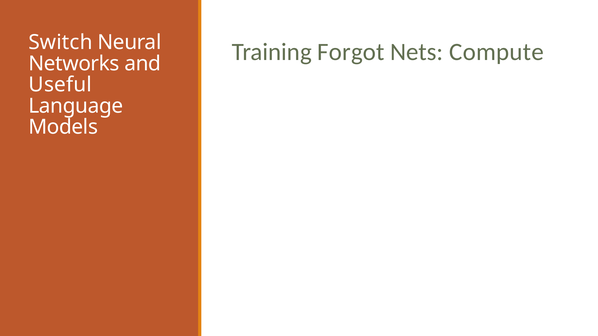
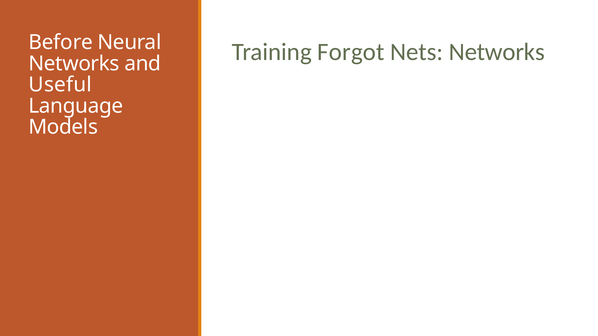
Switch: Switch -> Before
Nets Compute: Compute -> Networks
